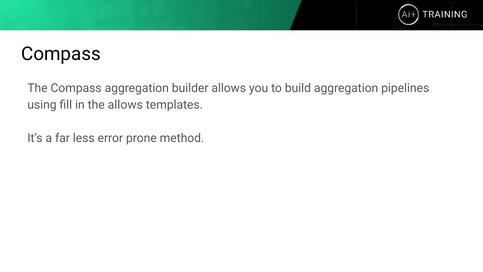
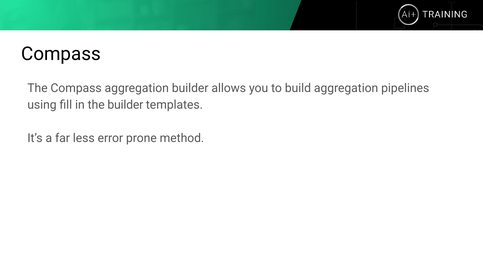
the allows: allows -> builder
